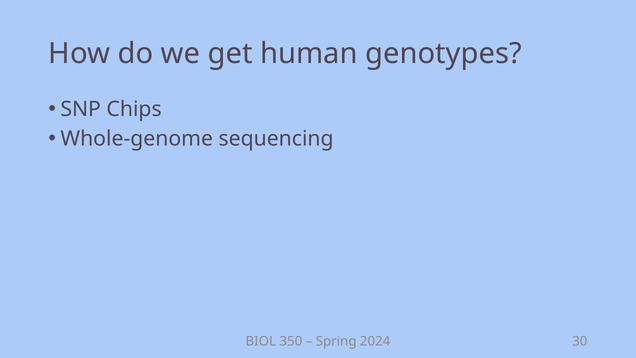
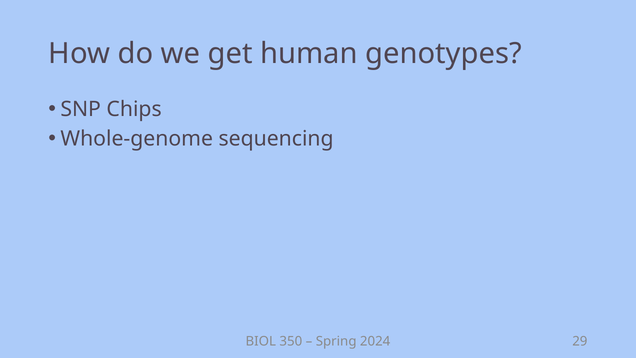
30: 30 -> 29
